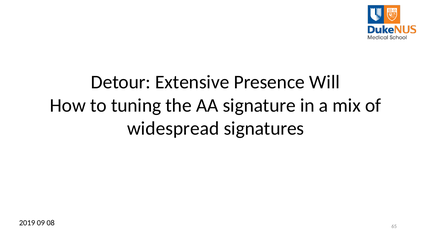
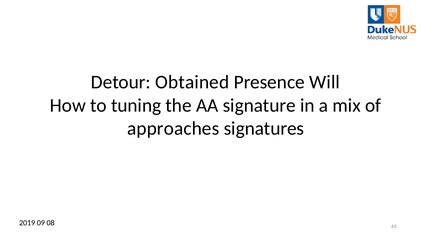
Extensive: Extensive -> Obtained
widespread: widespread -> approaches
